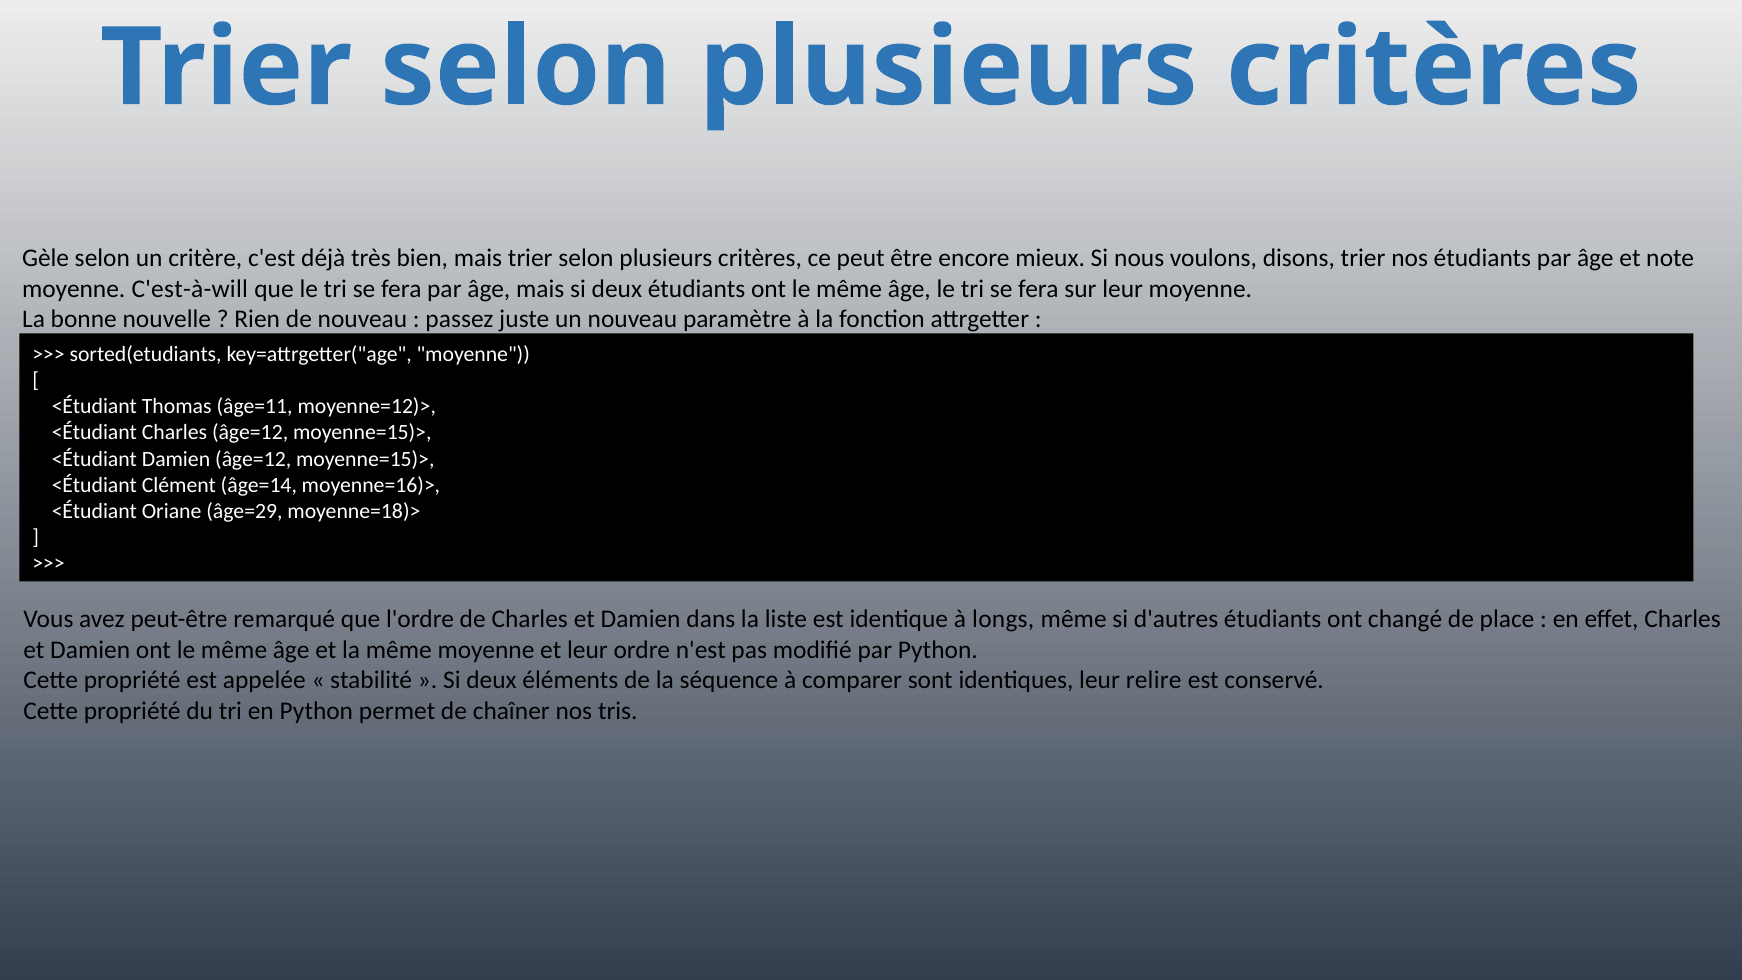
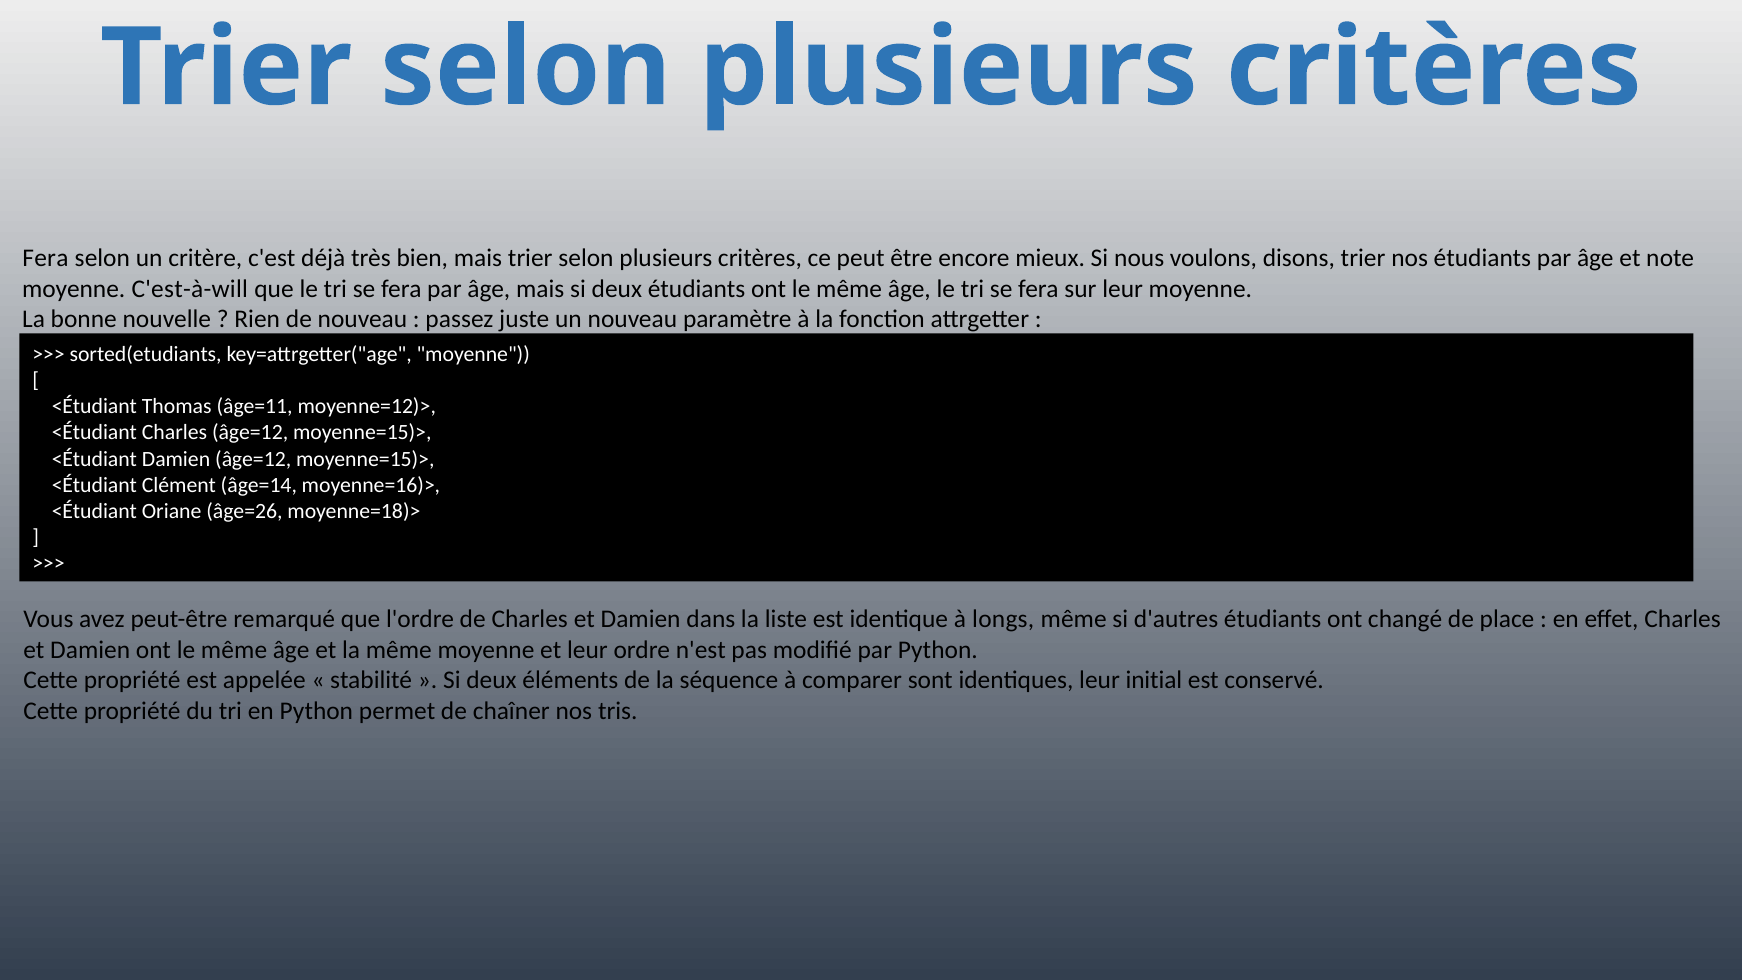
Gèle at (46, 258): Gèle -> Fera
âge=29: âge=29 -> âge=26
relire: relire -> initial
